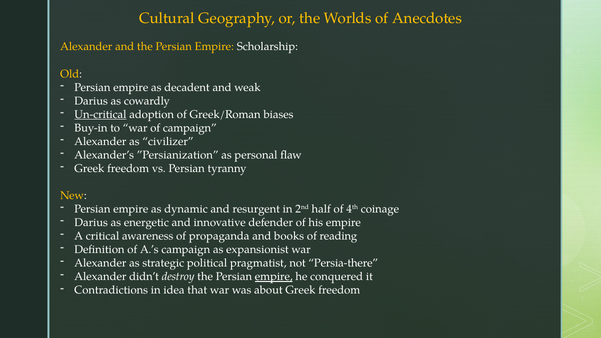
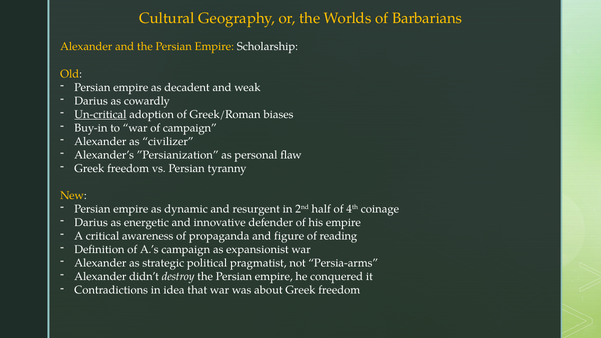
Anecdotes: Anecdotes -> Barbarians
books: books -> figure
Persia-there: Persia-there -> Persia-arms
empire at (274, 277) underline: present -> none
